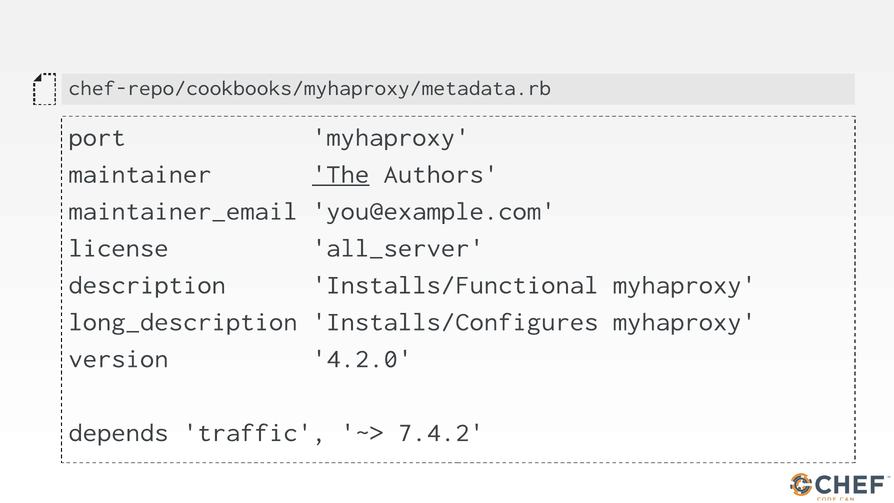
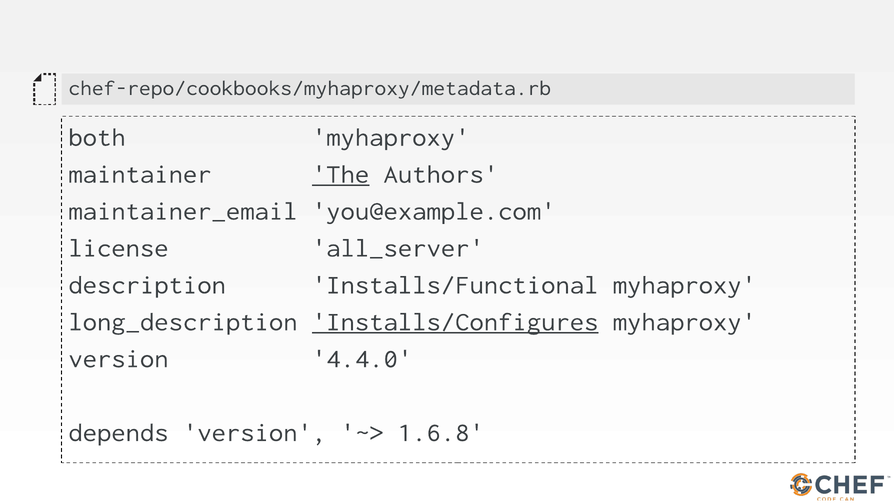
port: port -> both
Installs/Configures underline: none -> present
4.2.0: 4.2.0 -> 4.4.0
depends traffic: traffic -> version
7.4.2: 7.4.2 -> 1.6.8
